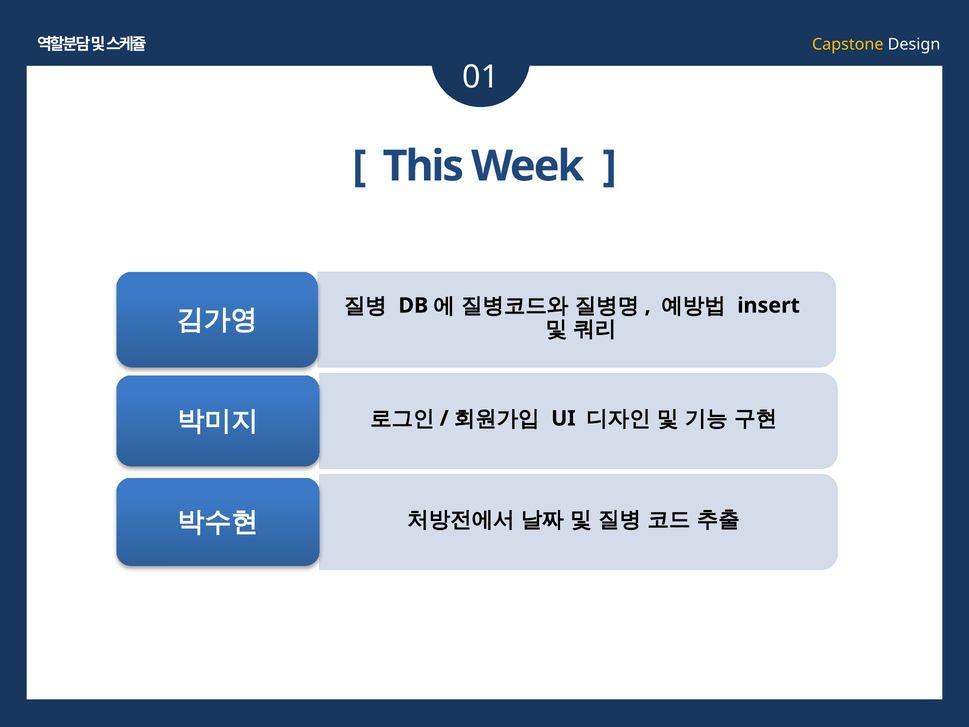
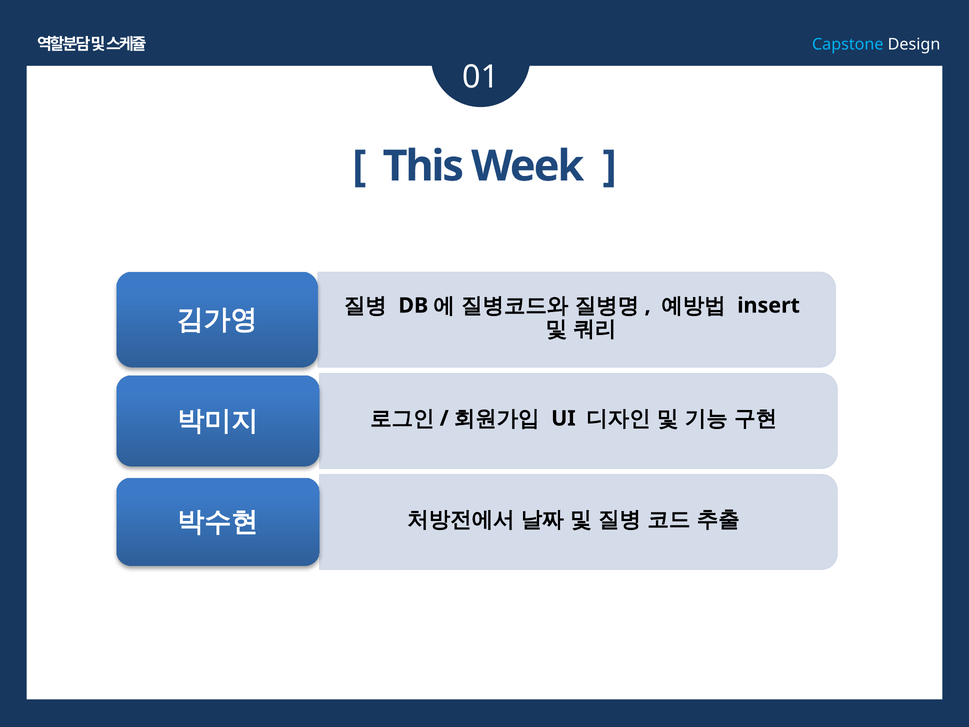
Capstone colour: yellow -> light blue
